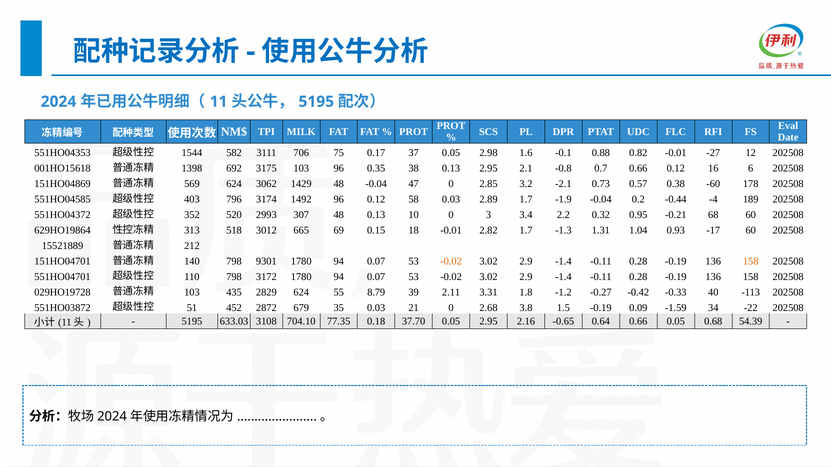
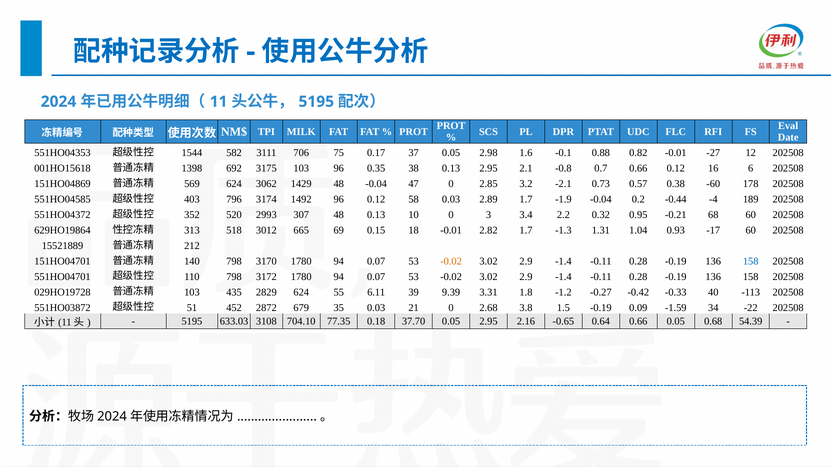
9301: 9301 -> 3170
158 at (751, 262) colour: orange -> blue
8.79: 8.79 -> 6.11
2.11: 2.11 -> 9.39
